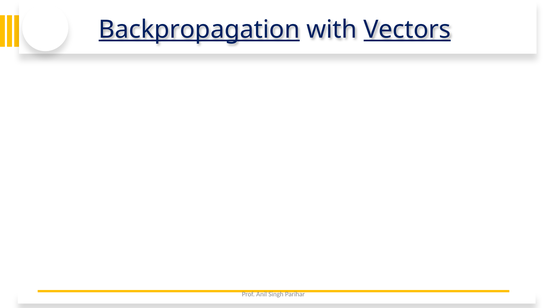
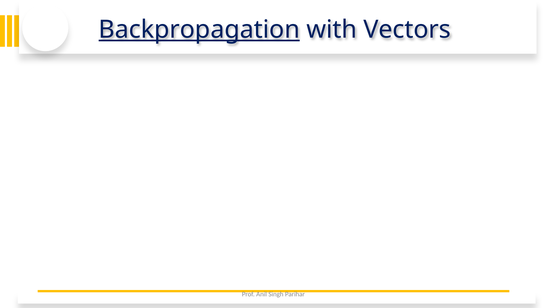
Vectors underline: present -> none
